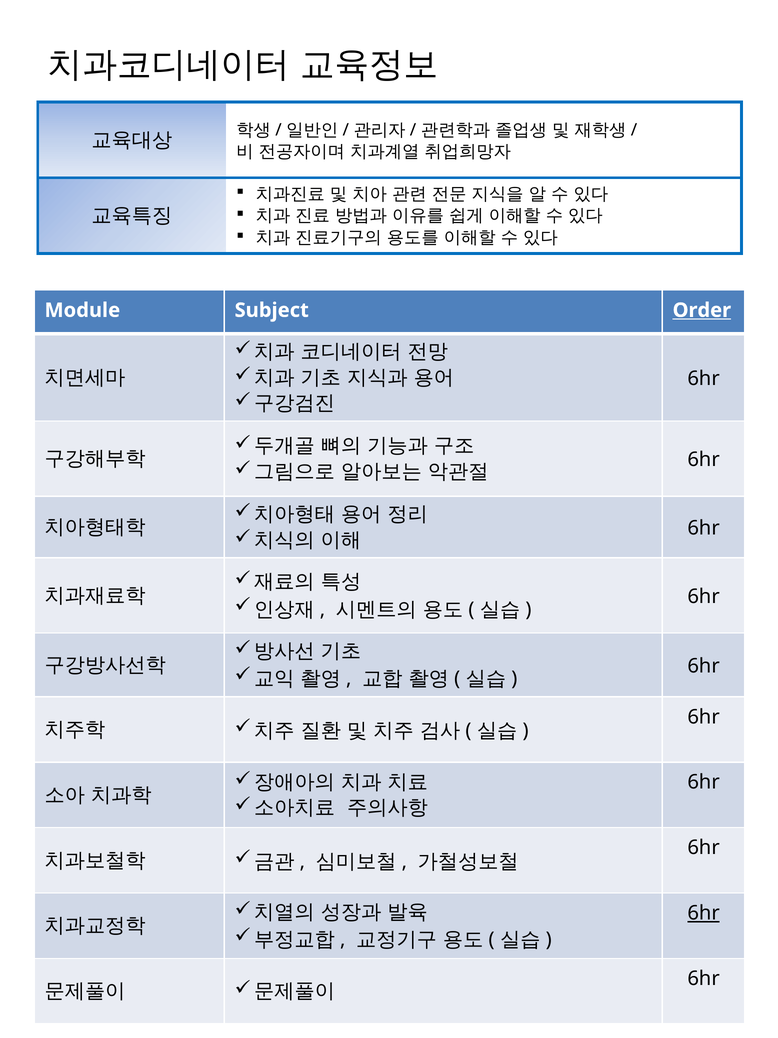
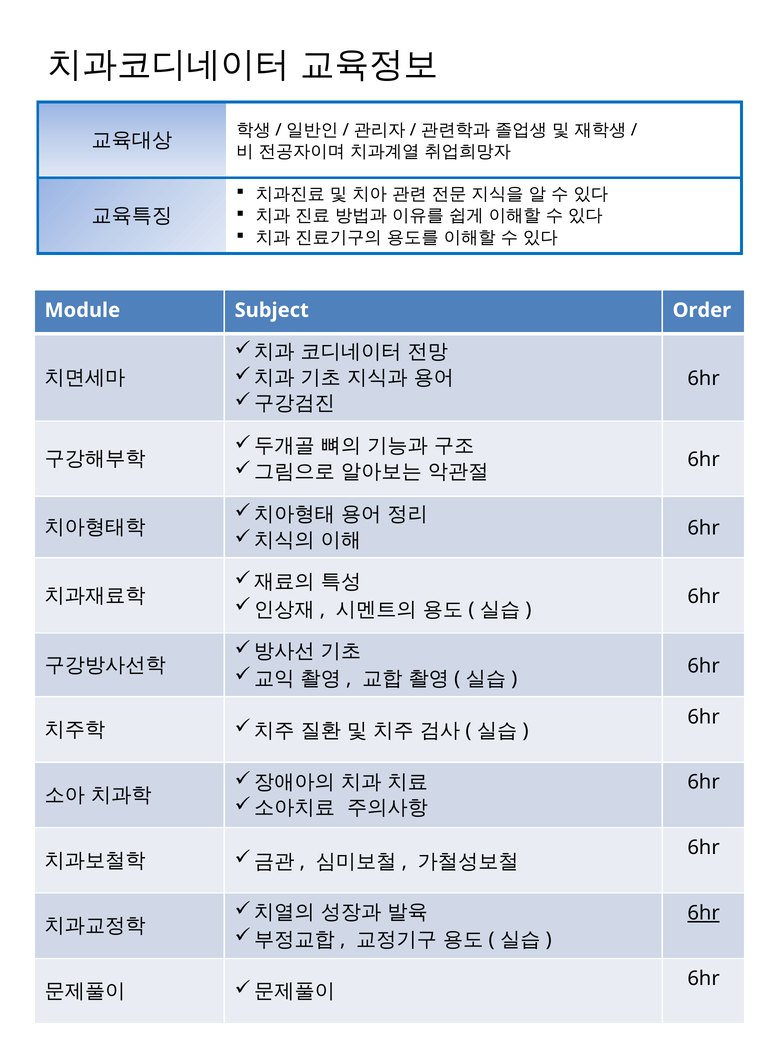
Order underline: present -> none
